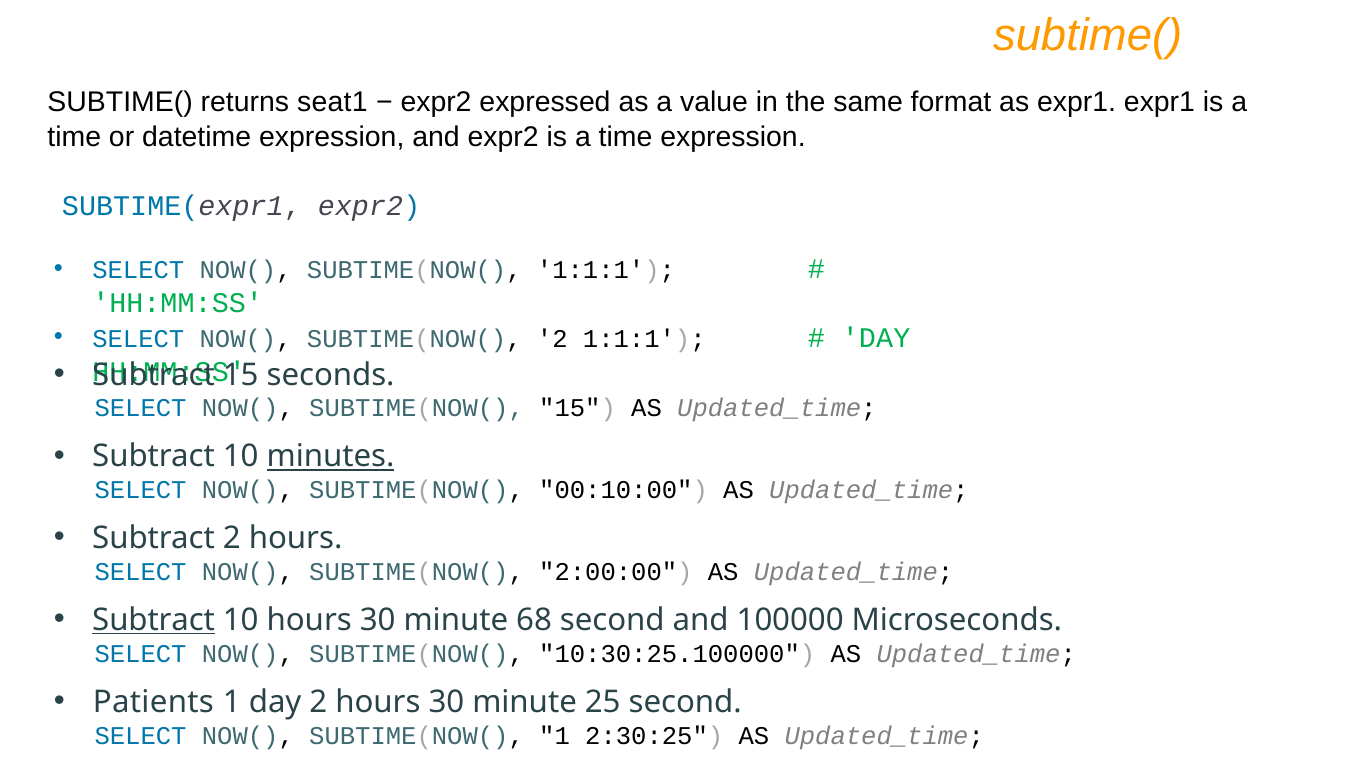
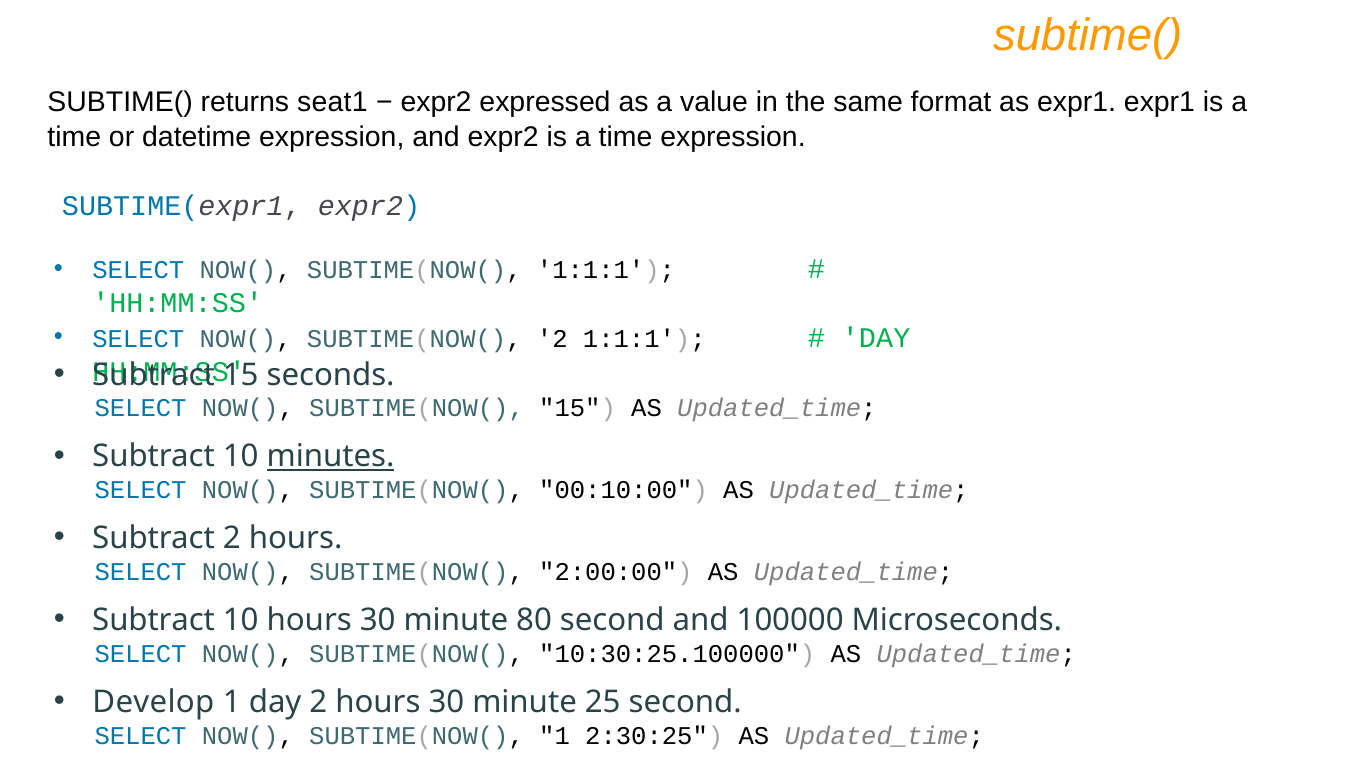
Subtract at (154, 620) underline: present -> none
68: 68 -> 80
Patients: Patients -> Develop
